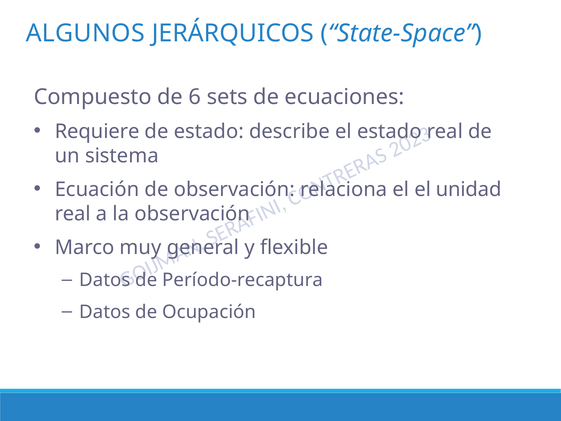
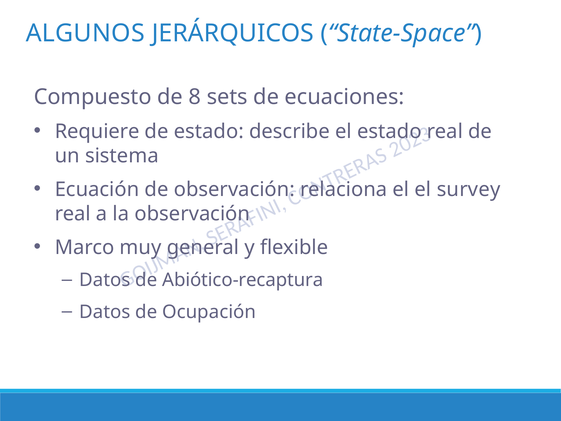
6: 6 -> 8
unidad: unidad -> survey
Período-recaptura: Período-recaptura -> Abiótico-recaptura
